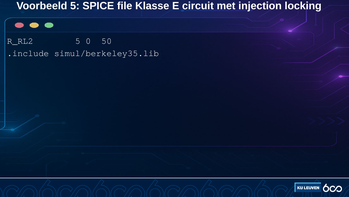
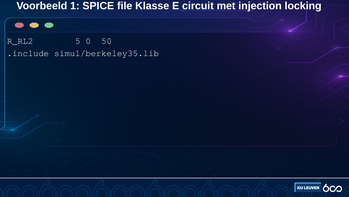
Voorbeeld 5: 5 -> 1
